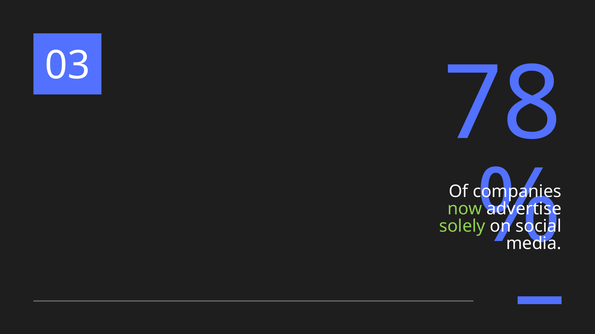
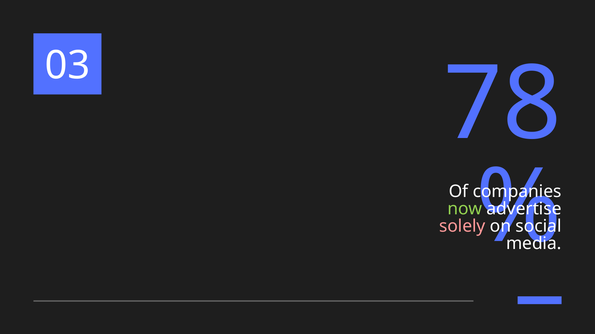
solely colour: light green -> pink
